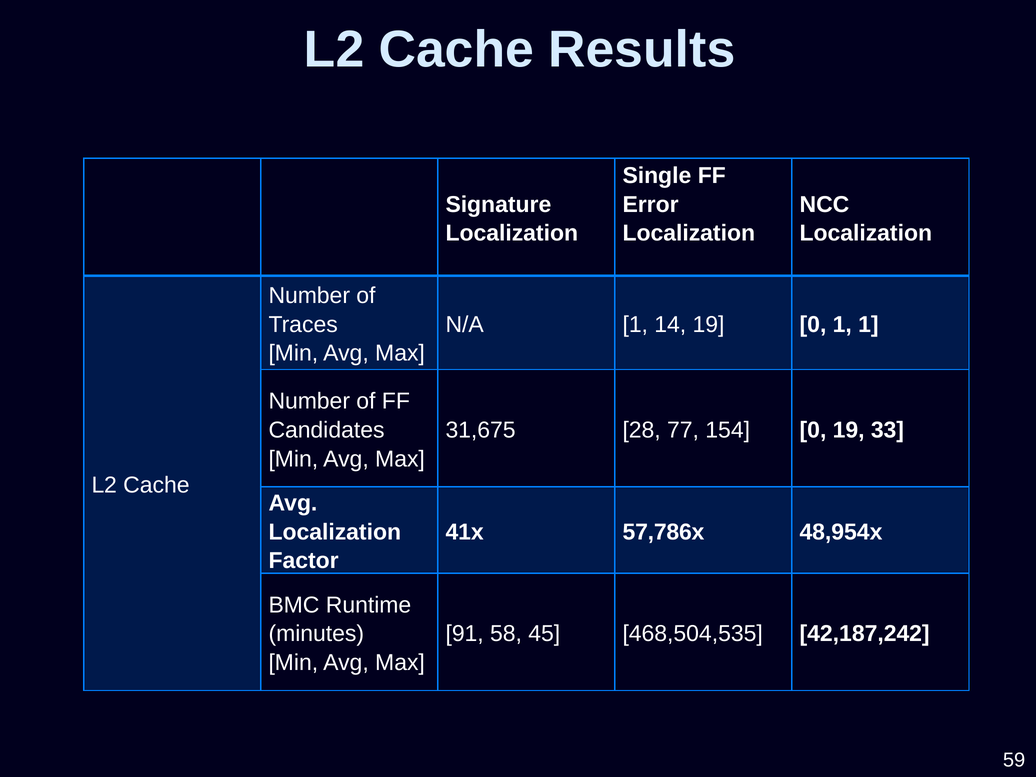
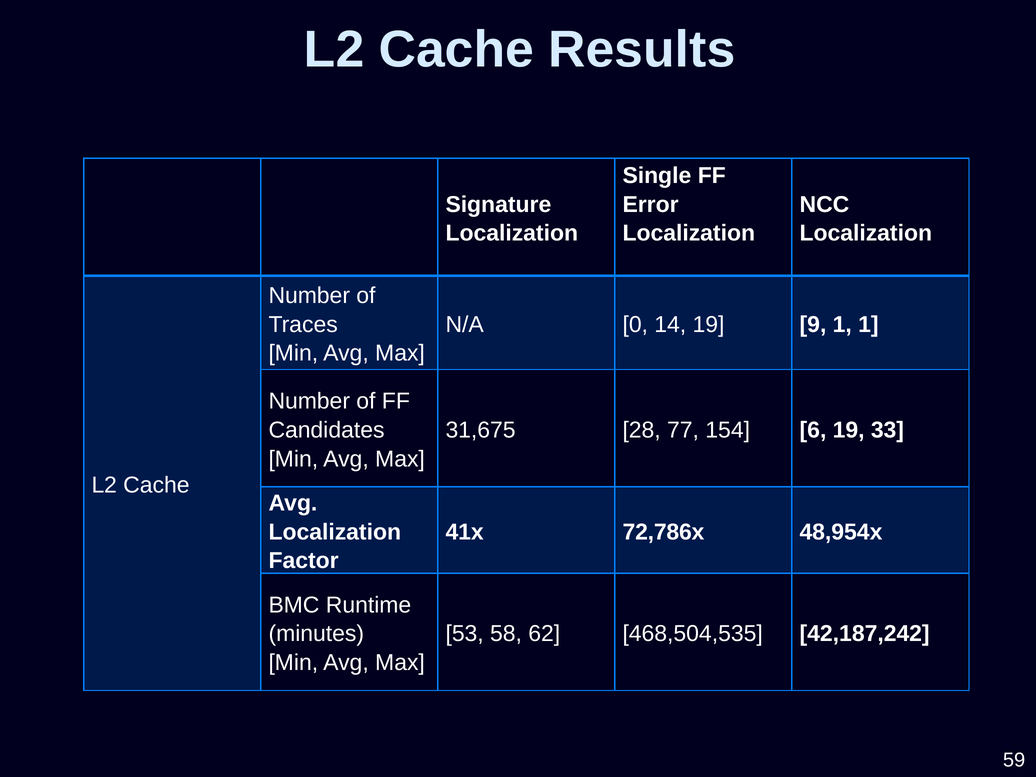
N/A 1: 1 -> 0
19 0: 0 -> 9
154 0: 0 -> 6
57,786x: 57,786x -> 72,786x
91: 91 -> 53
45: 45 -> 62
